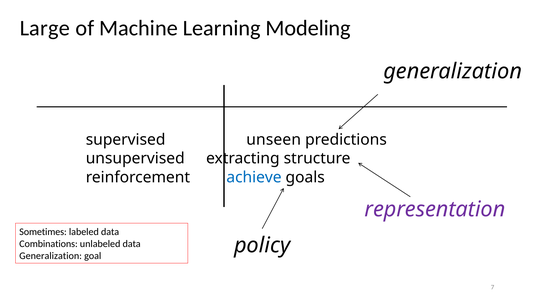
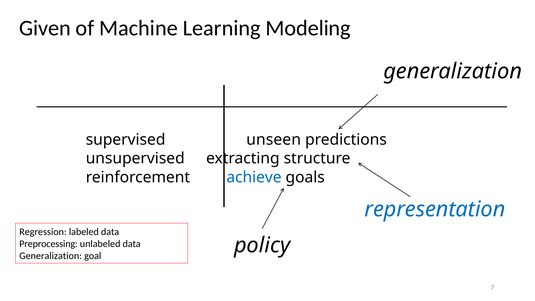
Large: Large -> Given
representation colour: purple -> blue
Sometimes: Sometimes -> Regression
Combinations: Combinations -> Preprocessing
